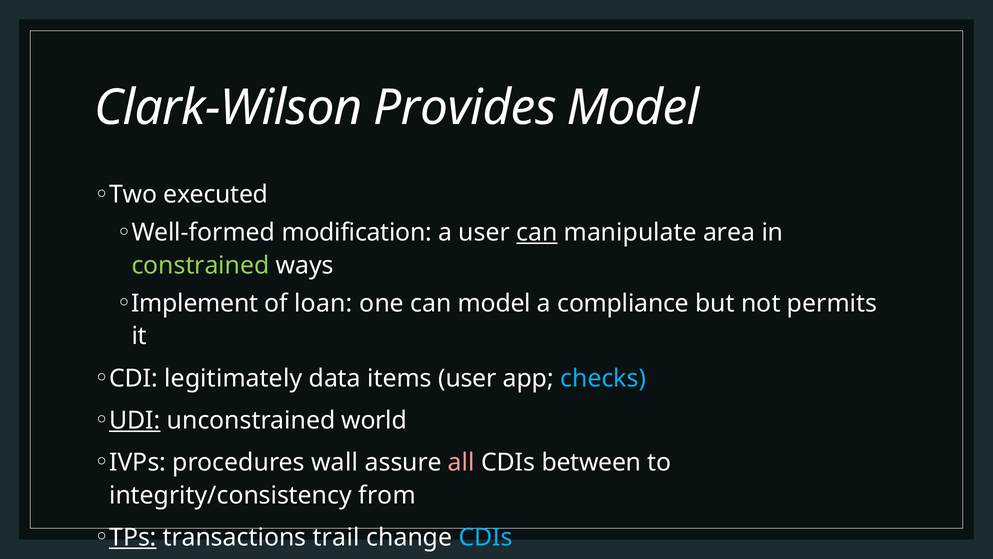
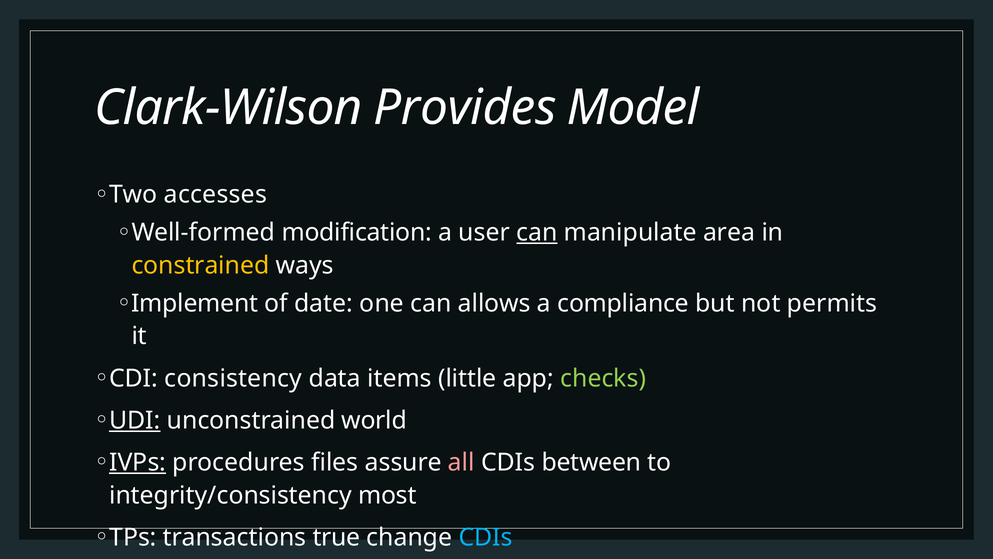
executed: executed -> accesses
constrained colour: light green -> yellow
loan: loan -> date
can model: model -> allows
legitimately: legitimately -> consistency
items user: user -> little
checks colour: light blue -> light green
IVPs underline: none -> present
wall: wall -> files
from: from -> most
TPs underline: present -> none
trail: trail -> true
